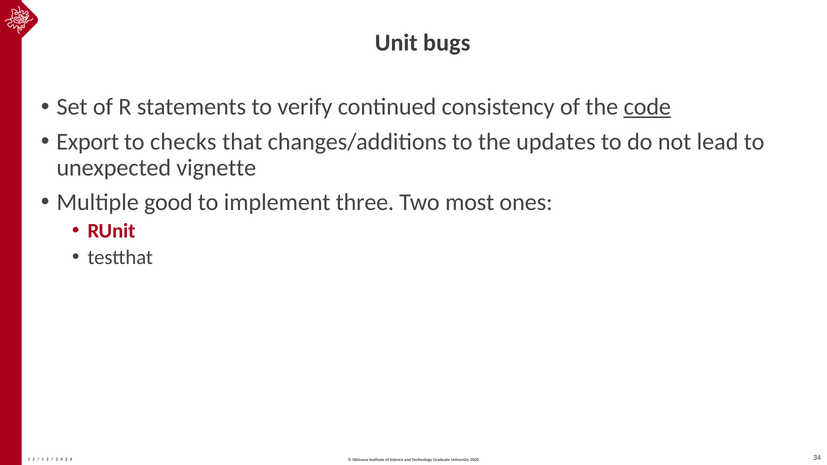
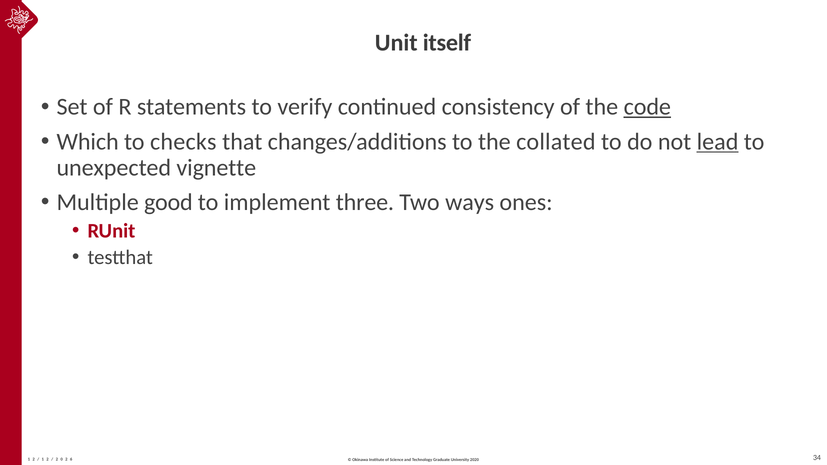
bugs: bugs -> itself
Export: Export -> Which
updates: updates -> collated
lead underline: none -> present
most: most -> ways
